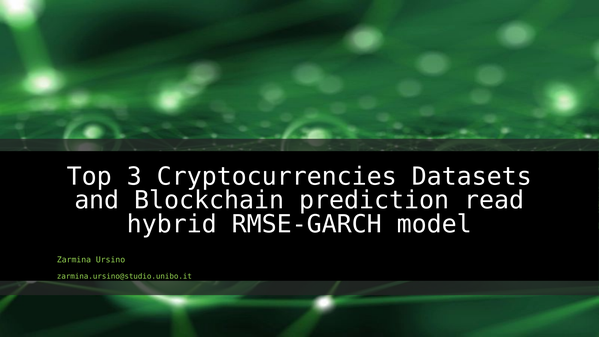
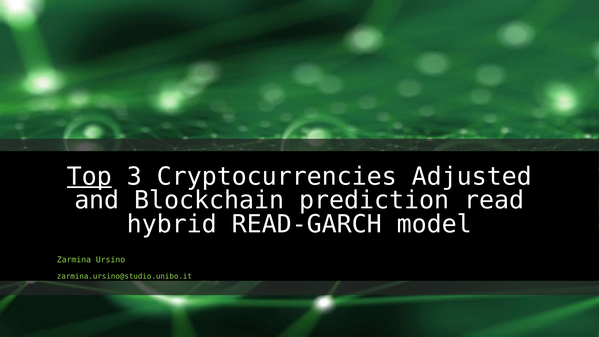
Top underline: none -> present
Datasets: Datasets -> Adjusted
RMSE-GARCH: RMSE-GARCH -> READ-GARCH
